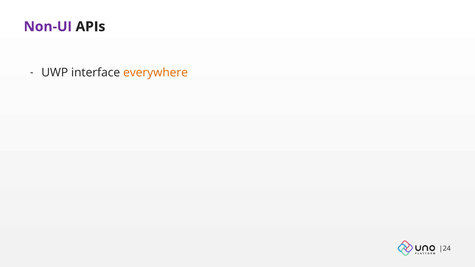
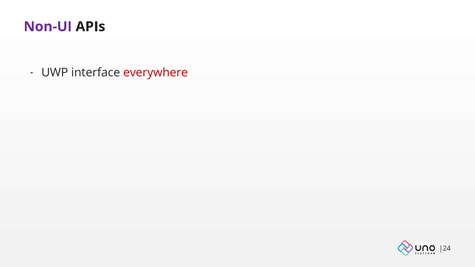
everywhere colour: orange -> red
